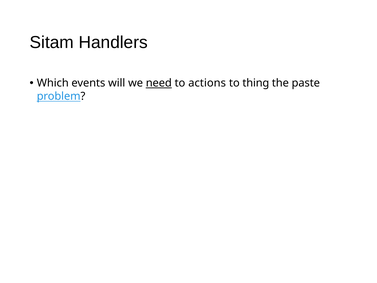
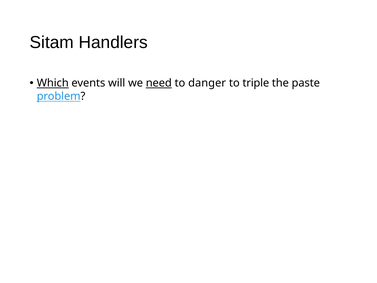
Which underline: none -> present
actions: actions -> danger
thing: thing -> triple
